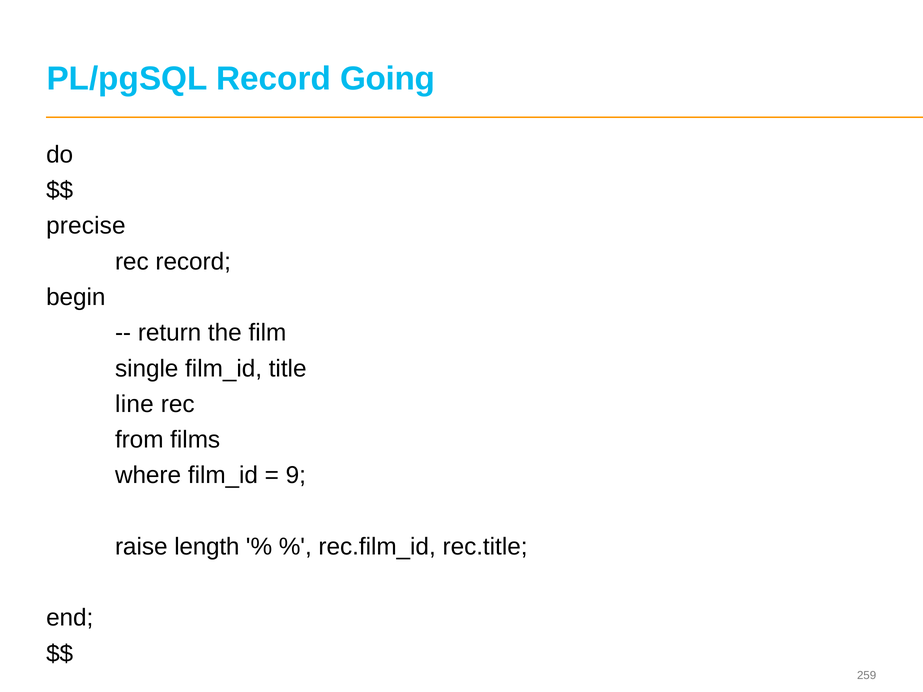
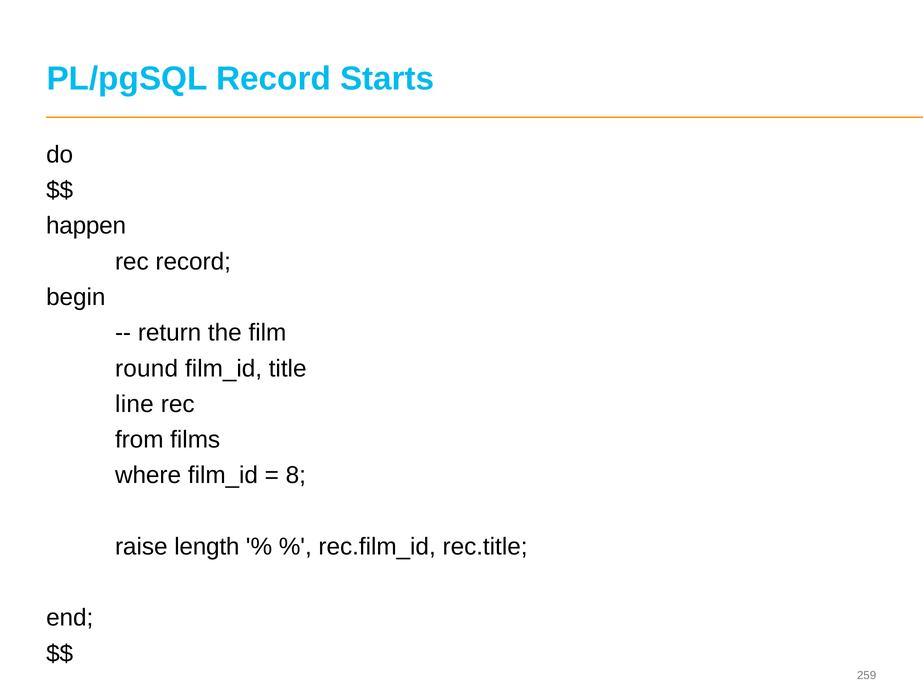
Going: Going -> Starts
precise: precise -> happen
single: single -> round
9: 9 -> 8
